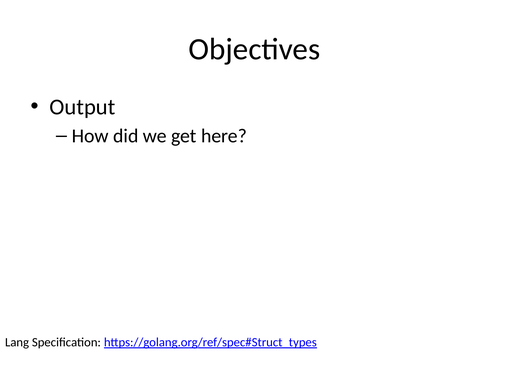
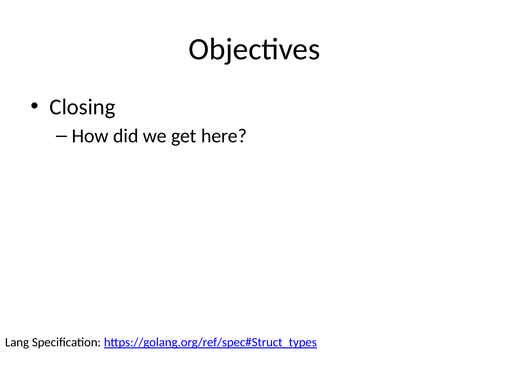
Output: Output -> Closing
